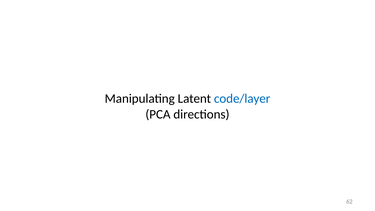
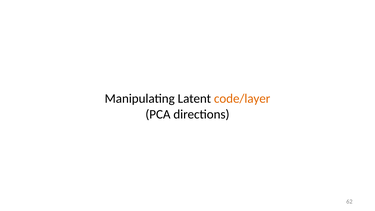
code/layer colour: blue -> orange
